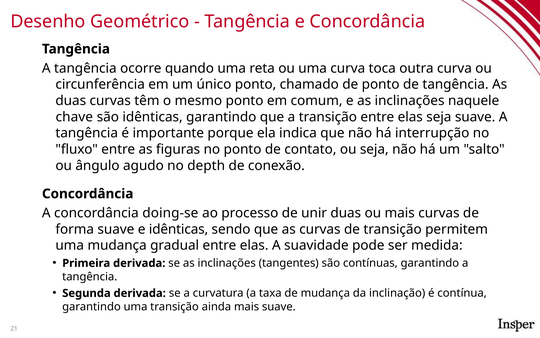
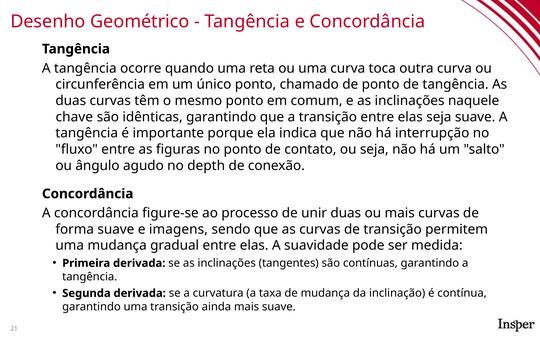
doing-se: doing-se -> figure-se
e idênticas: idênticas -> imagens
